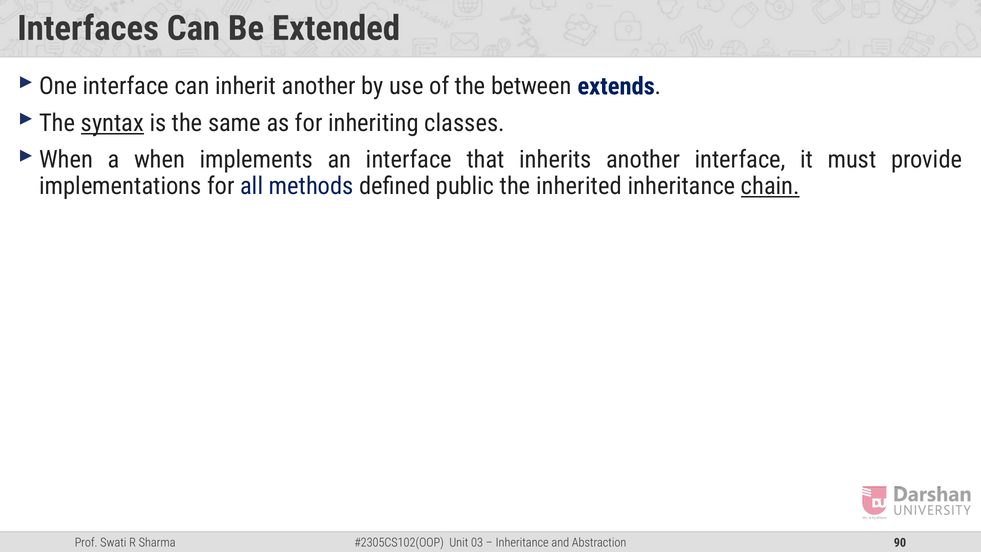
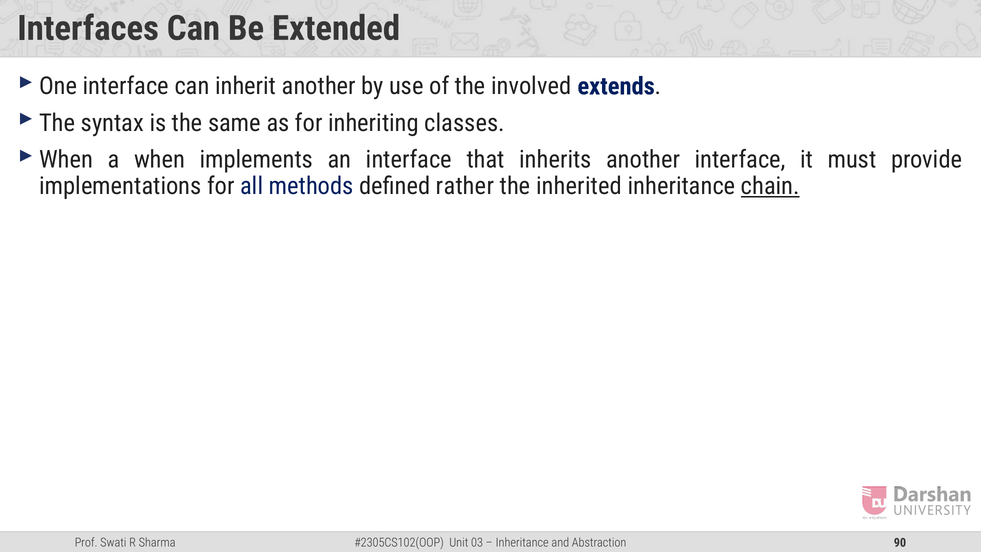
between: between -> involved
syntax underline: present -> none
public: public -> rather
